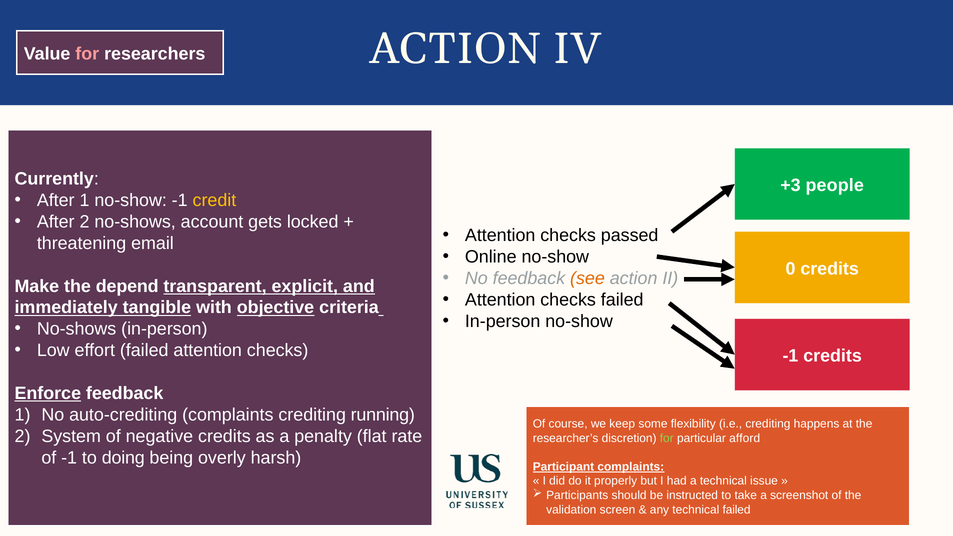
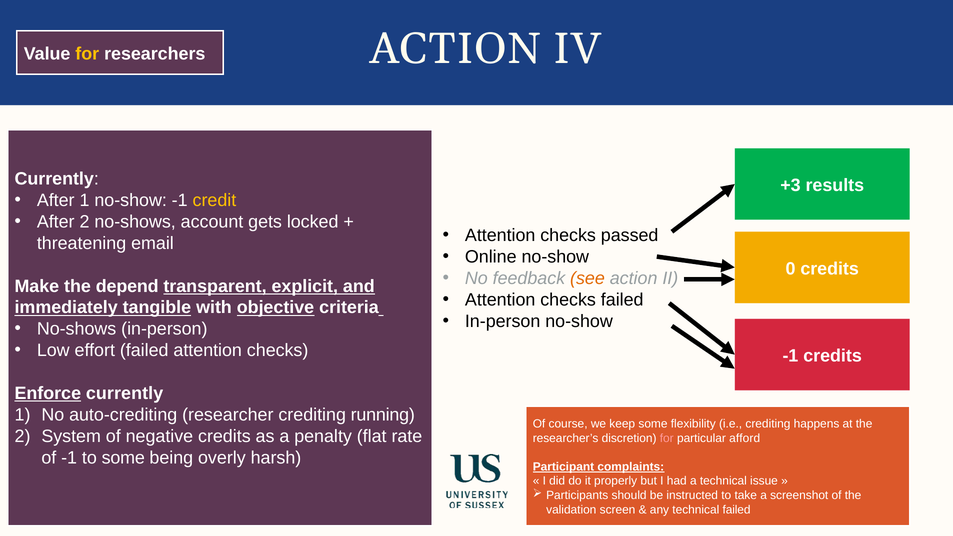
for at (87, 54) colour: pink -> yellow
people: people -> results
Enforce feedback: feedback -> currently
auto-crediting complaints: complaints -> researcher
for at (667, 438) colour: light green -> pink
to doing: doing -> some
